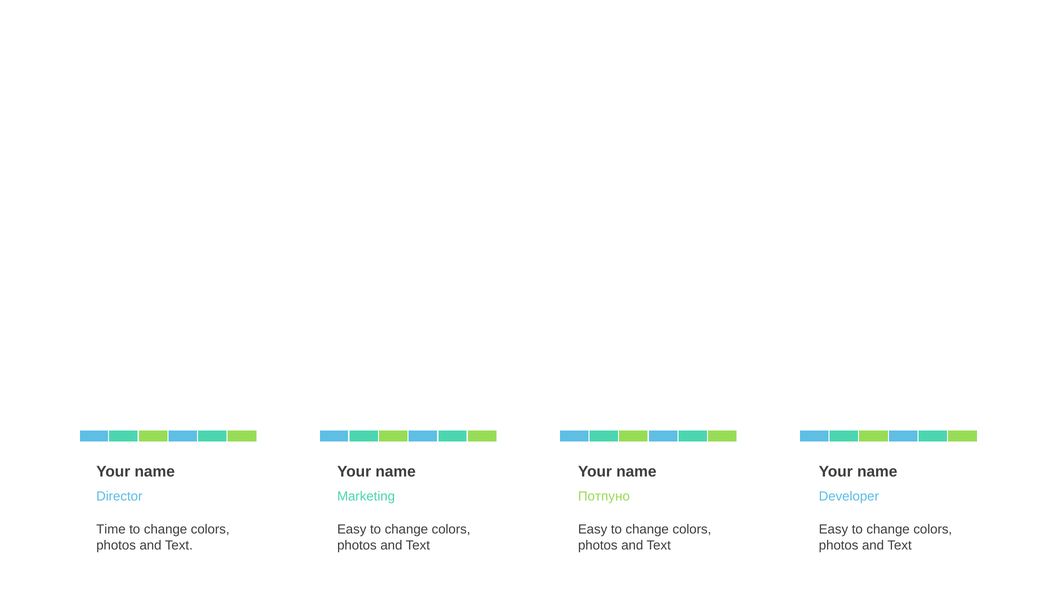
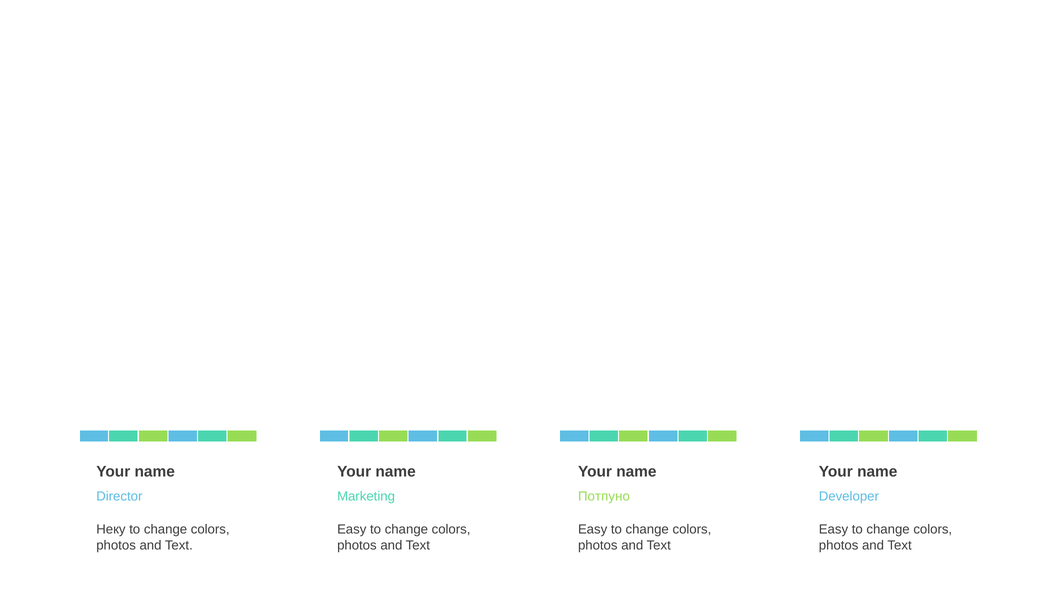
Time: Time -> Неку
